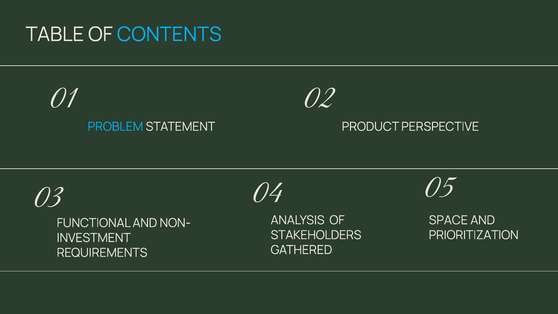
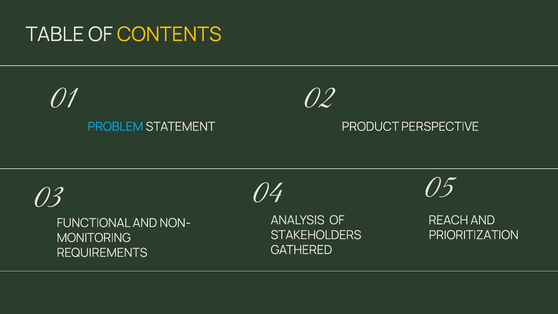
CONTENTS colour: light blue -> yellow
SPACE: SPACE -> REACH
INVESTMENT: INVESTMENT -> MONITORING
